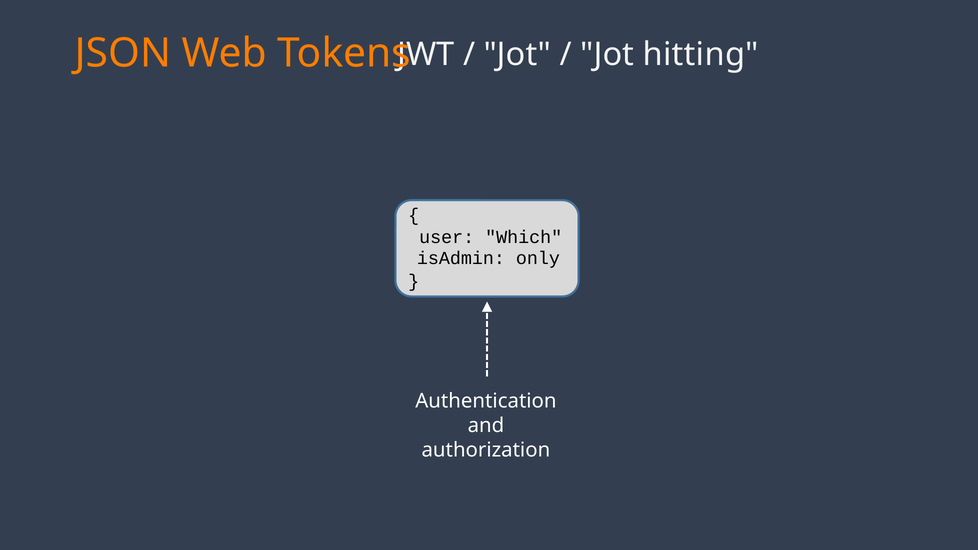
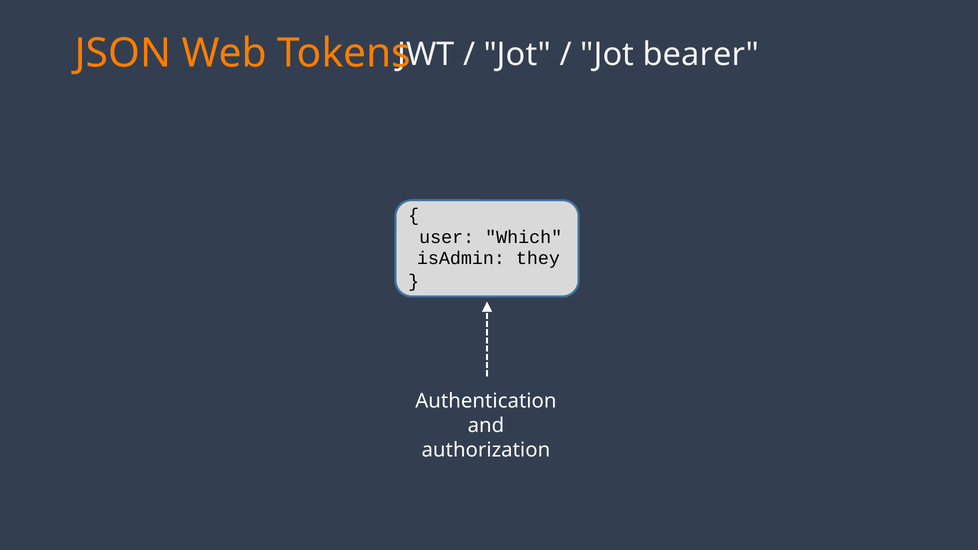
hitting: hitting -> bearer
only: only -> they
